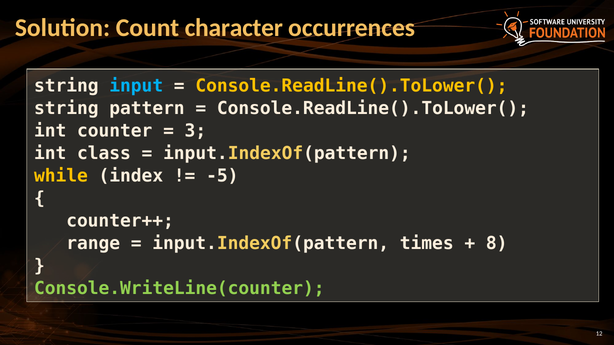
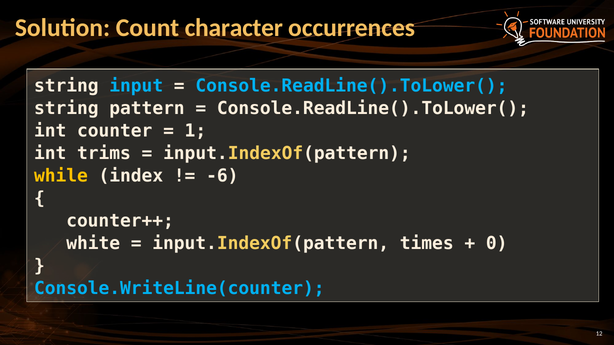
Console.ReadLine().ToLower( at (351, 86) colour: yellow -> light blue
3: 3 -> 1
class: class -> trims
-5: -5 -> -6
range: range -> white
8: 8 -> 0
Console.WriteLine(counter colour: light green -> light blue
